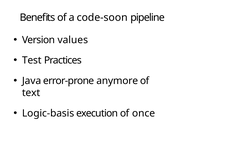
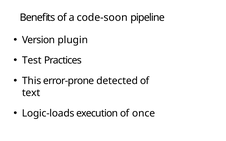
values: values -> plugin
Java: Java -> This
anymore: anymore -> detected
Logic-basis: Logic-basis -> Logic-loads
